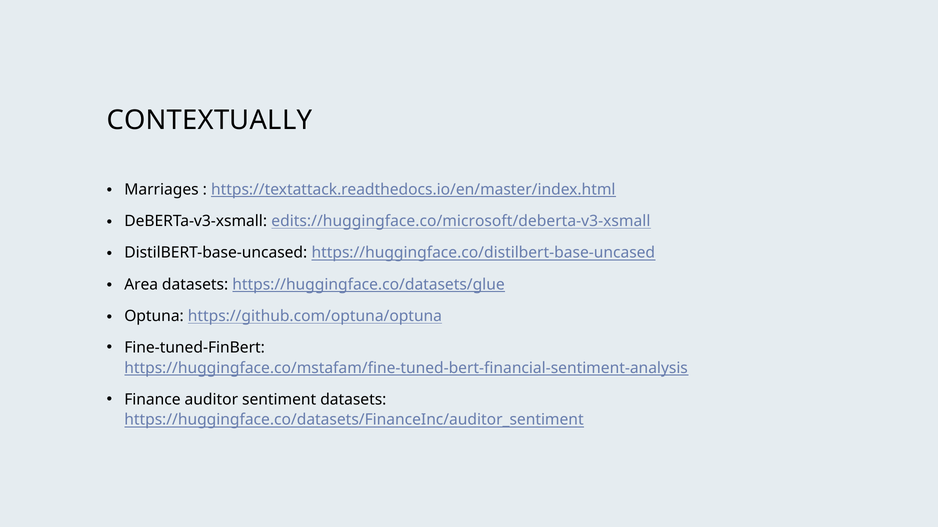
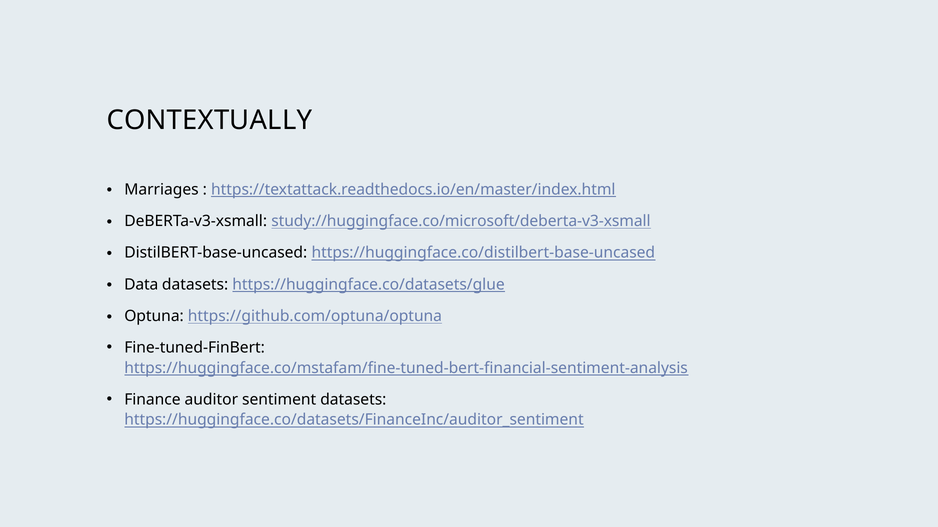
edits://huggingface.co/microsoft/deberta-v3-xsmall: edits://huggingface.co/microsoft/deberta-v3-xsmall -> study://huggingface.co/microsoft/deberta-v3-xsmall
Area: Area -> Data
